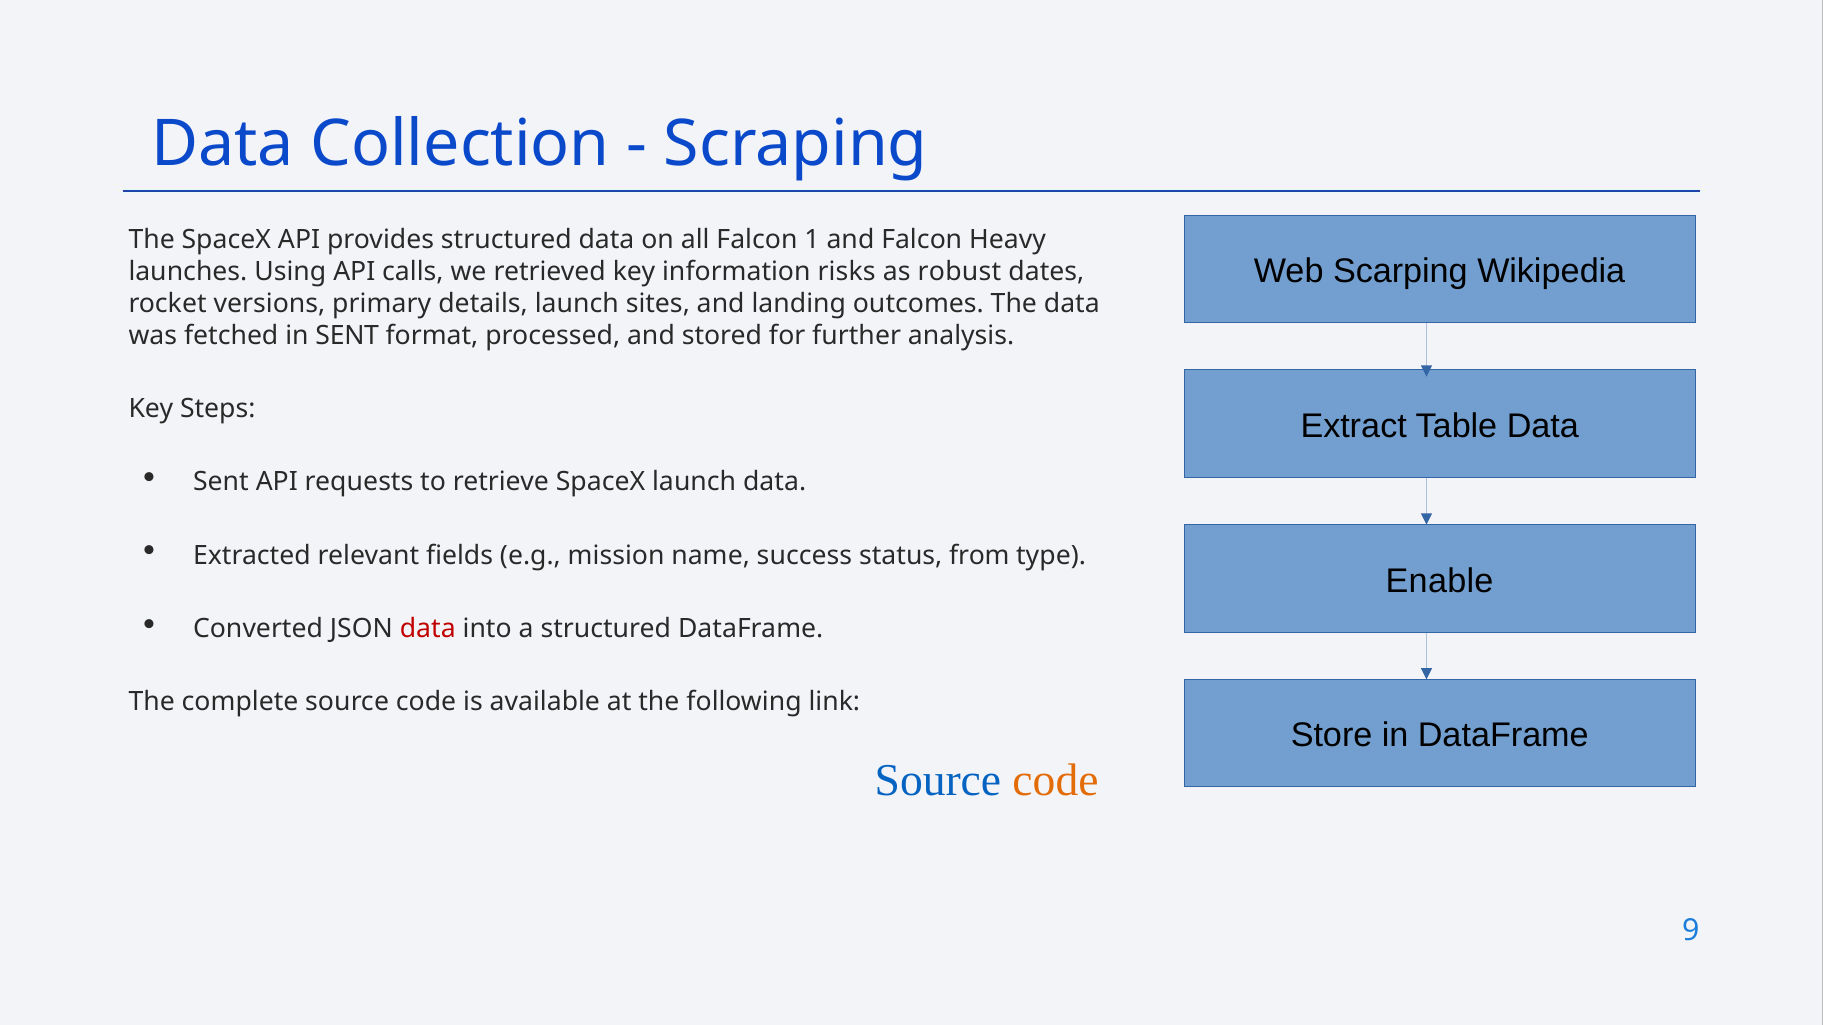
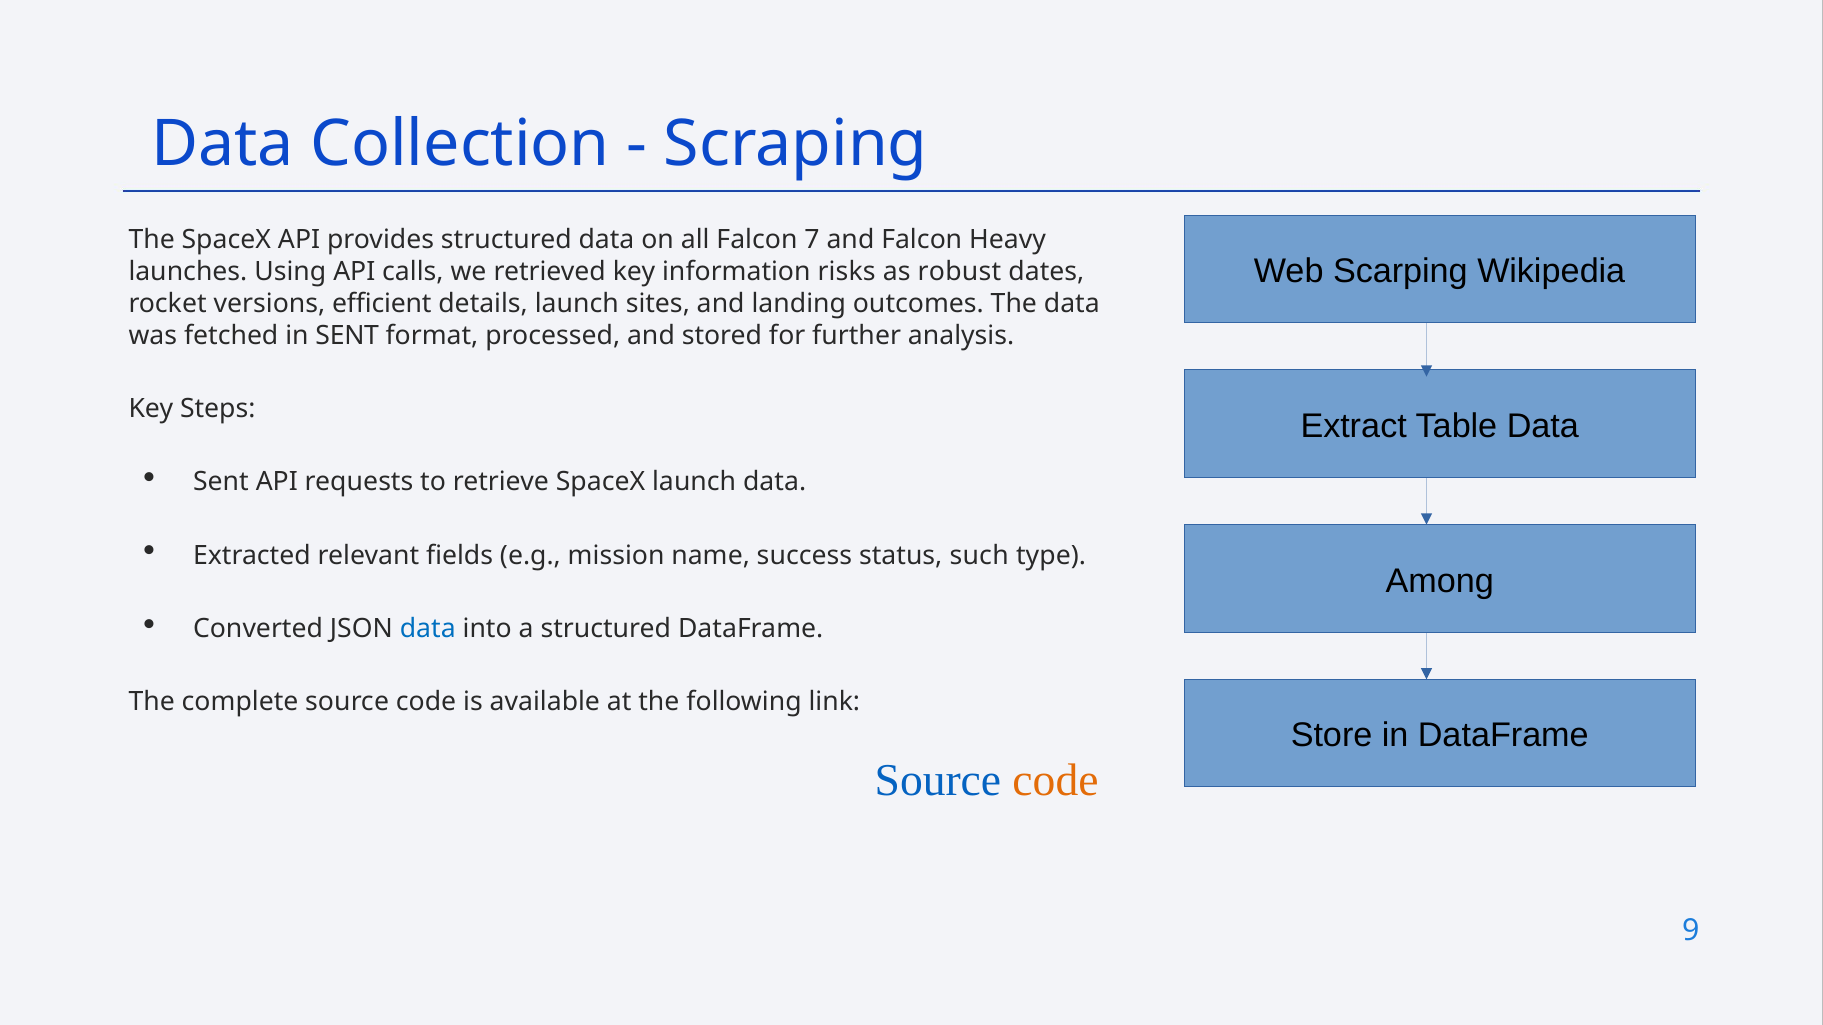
1: 1 -> 7
primary: primary -> efficient
from: from -> such
Enable: Enable -> Among
data at (428, 629) colour: red -> blue
